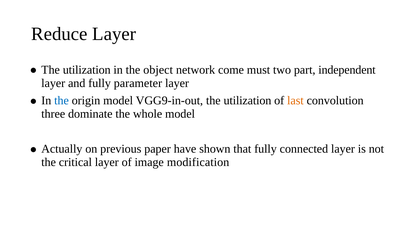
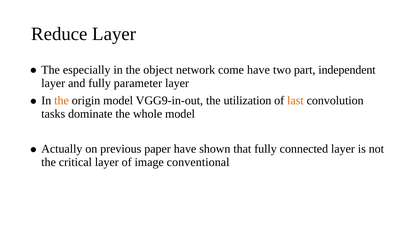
utilization at (87, 70): utilization -> especially
come must: must -> have
the at (62, 100) colour: blue -> orange
three: three -> tasks
modification: modification -> conventional
